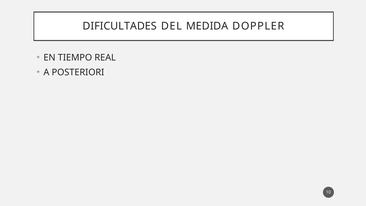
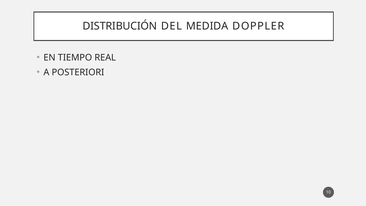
DIFICULTADES: DIFICULTADES -> DISTRIBUCIÓN
